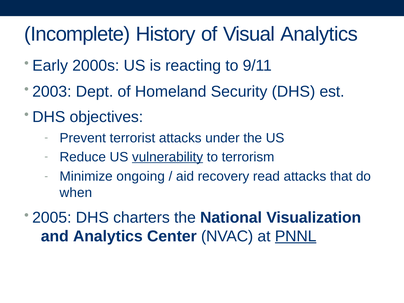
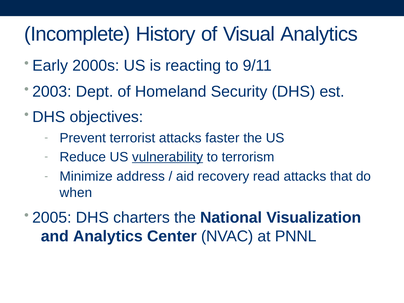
under: under -> faster
ongoing: ongoing -> address
PNNL underline: present -> none
